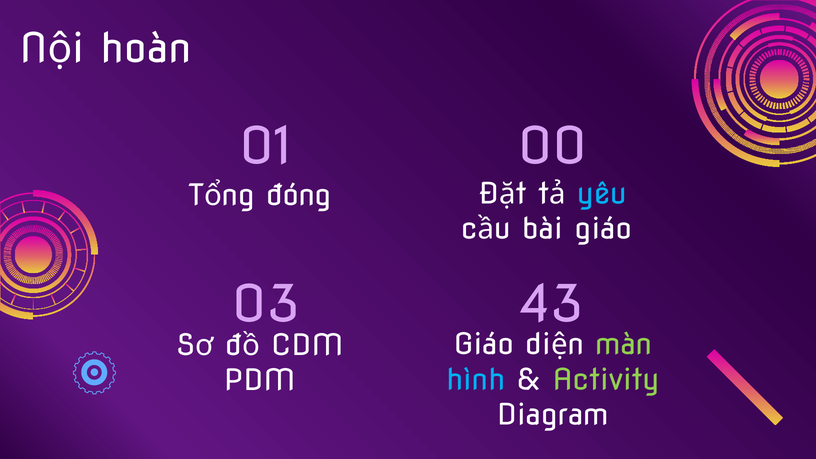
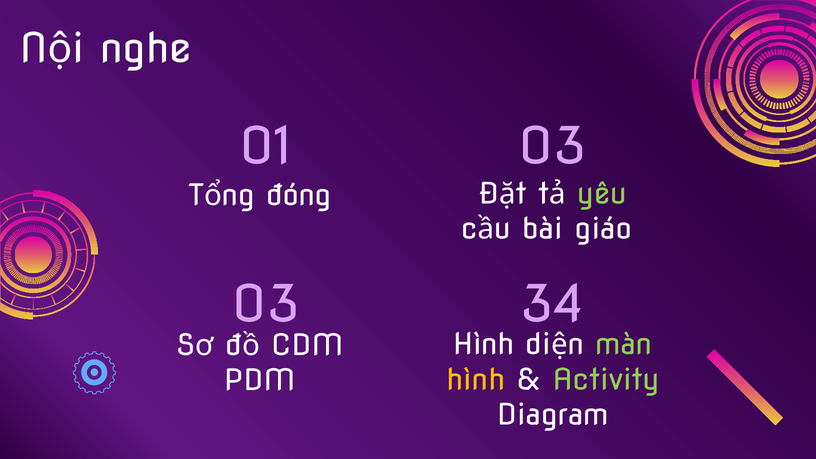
hoàn: hoàn -> nghe
01 00: 00 -> 03
yêu colour: light blue -> light green
43: 43 -> 34
Giáo at (484, 345): Giáo -> Hình
hình at (476, 380) colour: light blue -> yellow
